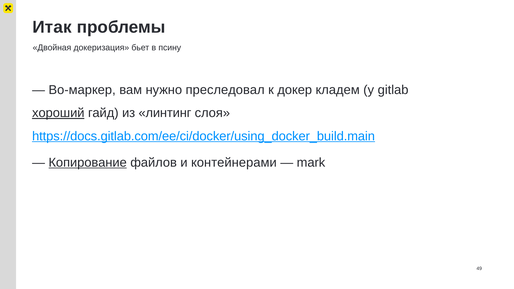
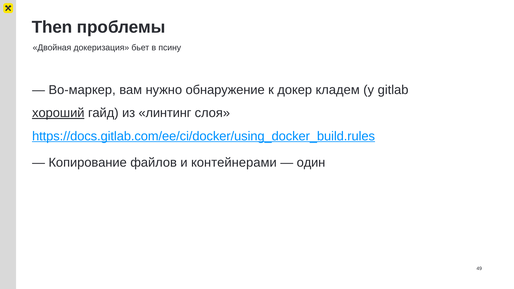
Итак: Итак -> Then
преследовал: преследовал -> обнаружение
https://docs.gitlab.com/ee/ci/docker/using_docker_build.main: https://docs.gitlab.com/ee/ci/docker/using_docker_build.main -> https://docs.gitlab.com/ee/ci/docker/using_docker_build.rules
Копирование underline: present -> none
mark: mark -> один
